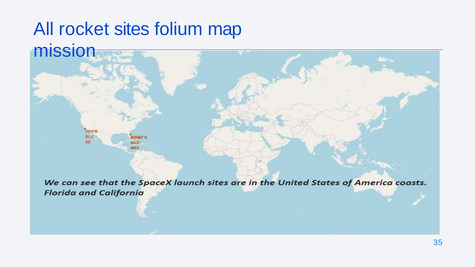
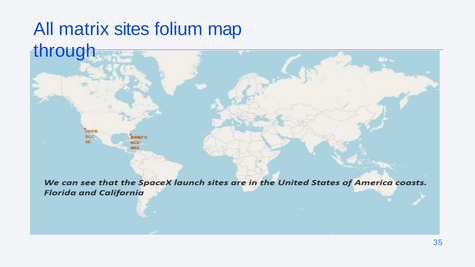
rocket: rocket -> matrix
mission: mission -> through
